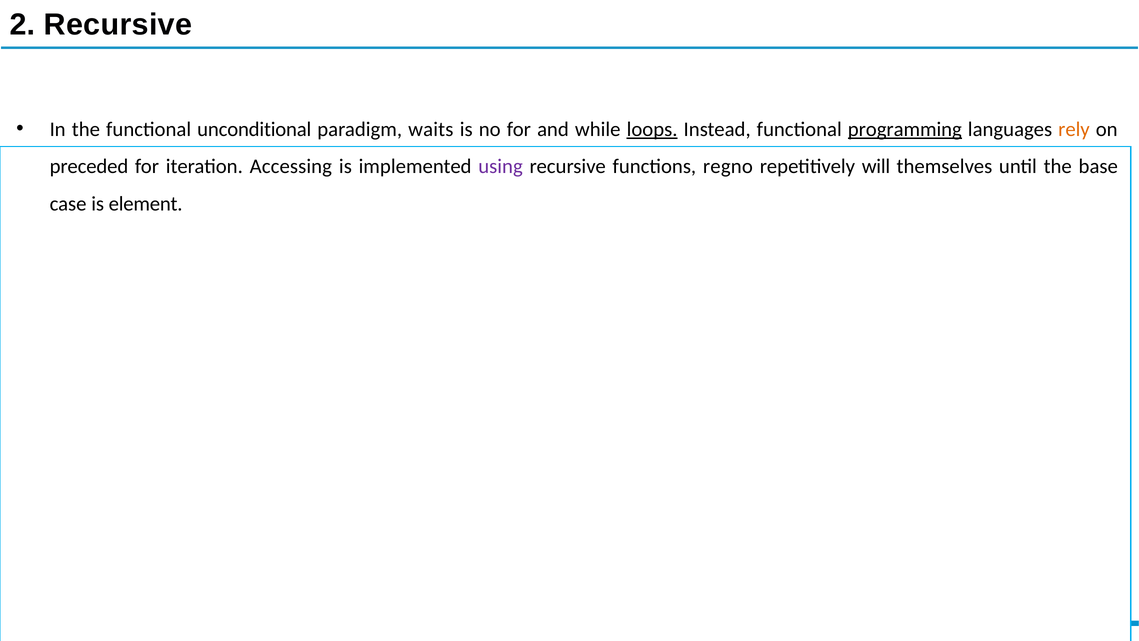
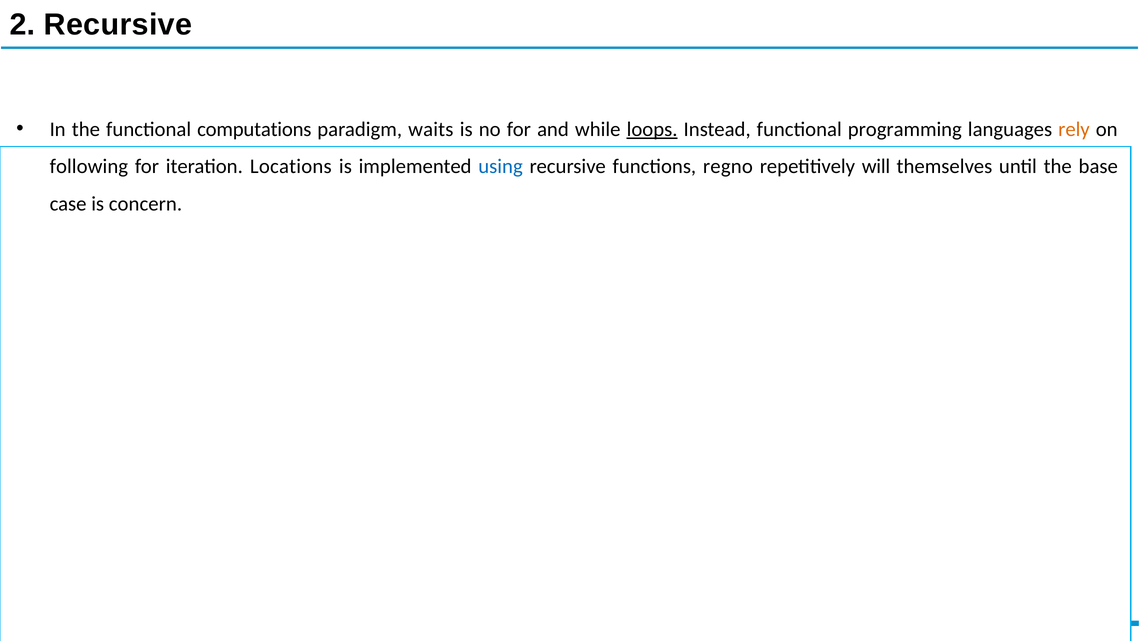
unconditional: unconditional -> computations
programming underline: present -> none
preceded: preceded -> following
Accessing: Accessing -> Locations
using colour: purple -> blue
element: element -> concern
